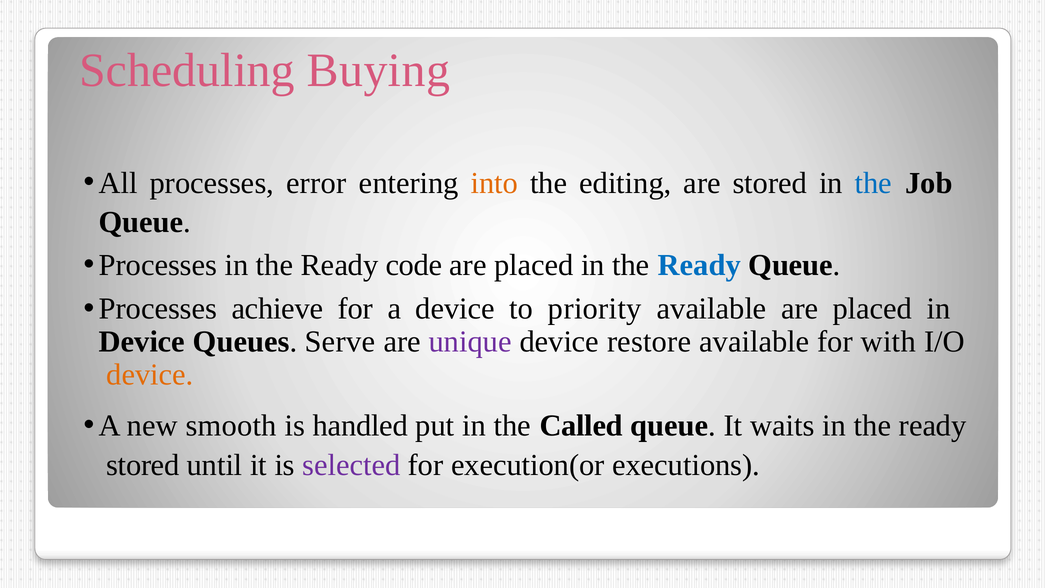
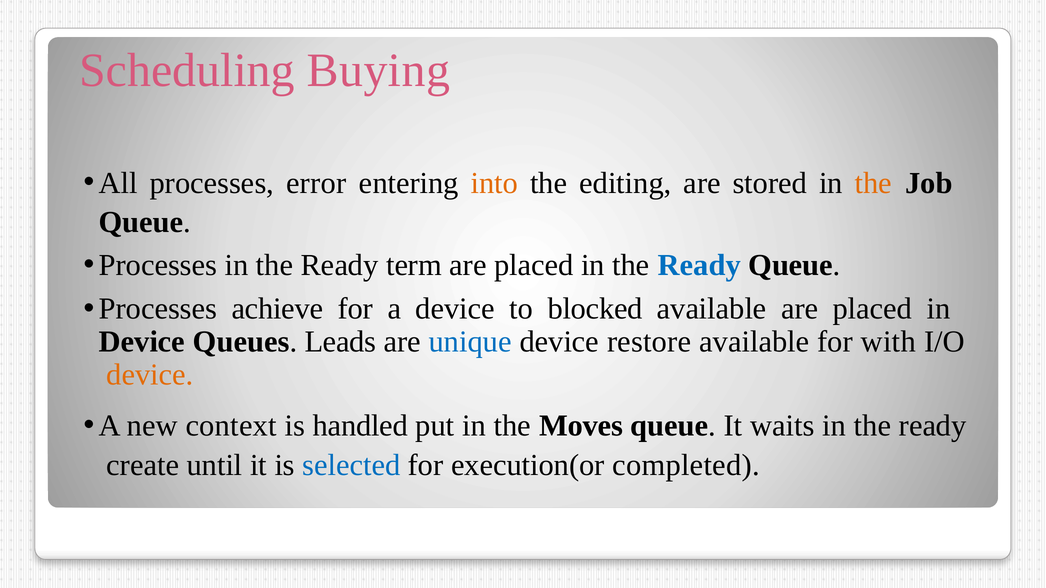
the at (873, 183) colour: blue -> orange
code: code -> term
priority: priority -> blocked
Serve: Serve -> Leads
unique colour: purple -> blue
smooth: smooth -> context
Called: Called -> Moves
stored at (143, 465): stored -> create
selected colour: purple -> blue
executions: executions -> completed
